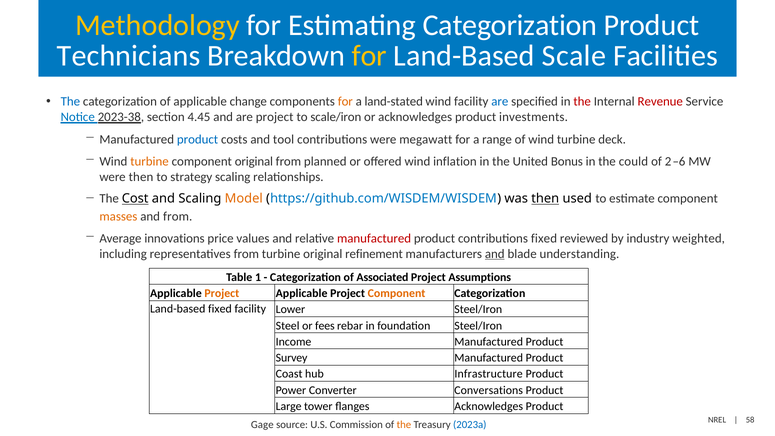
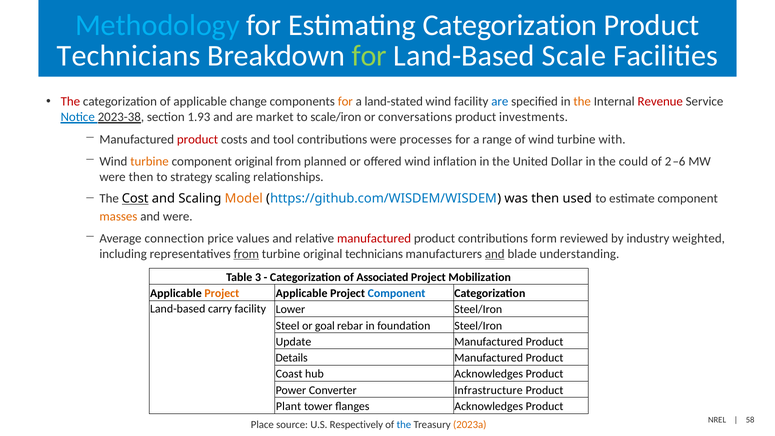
Methodology colour: yellow -> light blue
for at (369, 56) colour: yellow -> light green
The at (70, 102) colour: blue -> red
the at (582, 102) colour: red -> orange
4.45: 4.45 -> 1.93
are project: project -> market
or acknowledges: acknowledges -> conversations
product at (198, 139) colour: blue -> red
megawatt: megawatt -> processes
deck: deck -> with
Bonus: Bonus -> Dollar
then at (545, 199) underline: present -> none
and from: from -> were
innovations: innovations -> connection
contributions fixed: fixed -> form
from at (246, 254) underline: none -> present
original refinement: refinement -> technicians
1: 1 -> 3
Assumptions: Assumptions -> Mobilization
Component at (397, 293) colour: orange -> blue
Land-based fixed: fixed -> carry
fees: fees -> goal
Income: Income -> Update
Survey: Survey -> Details
hub Infrastructure: Infrastructure -> Acknowledges
Conversations: Conversations -> Infrastructure
Large: Large -> Plant
Gage: Gage -> Place
Commission: Commission -> Respectively
the at (404, 424) colour: orange -> blue
2023a colour: blue -> orange
